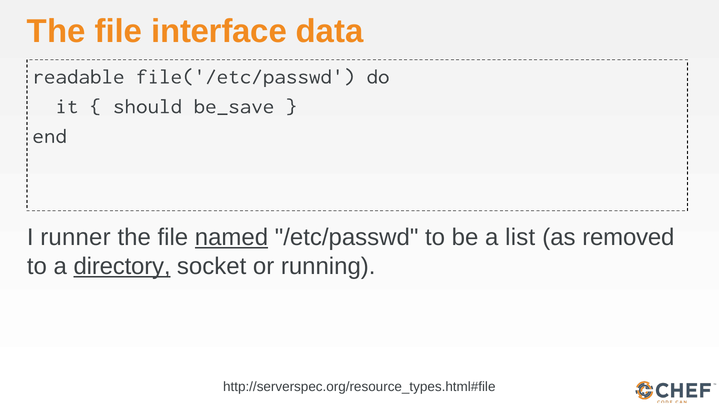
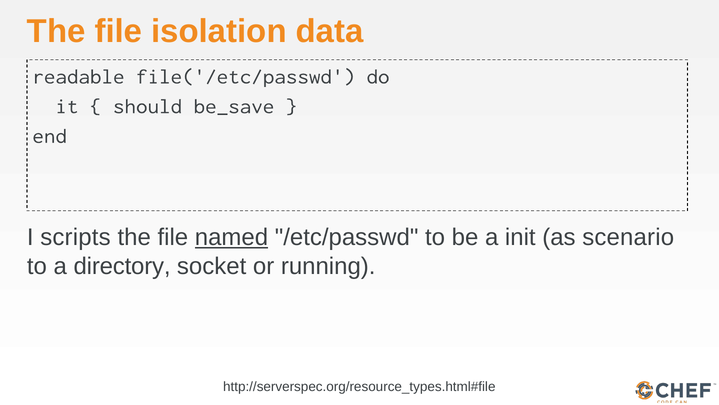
interface: interface -> isolation
runner: runner -> scripts
list: list -> init
removed: removed -> scenario
directory underline: present -> none
